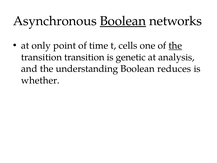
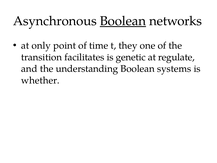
cells: cells -> they
the at (175, 46) underline: present -> none
transition transition: transition -> facilitates
analysis: analysis -> regulate
reduces: reduces -> systems
